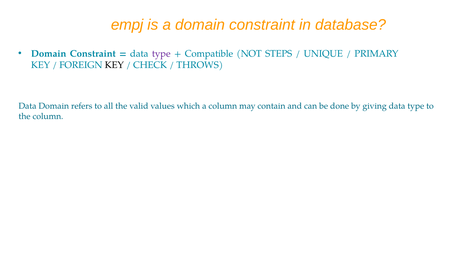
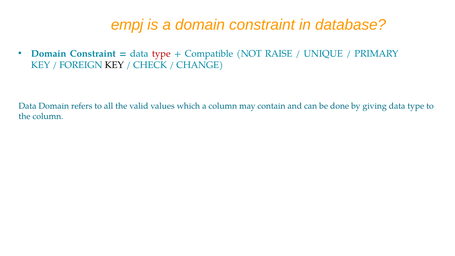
type at (161, 54) colour: purple -> red
STEPS: STEPS -> RAISE
THROWS: THROWS -> CHANGE
